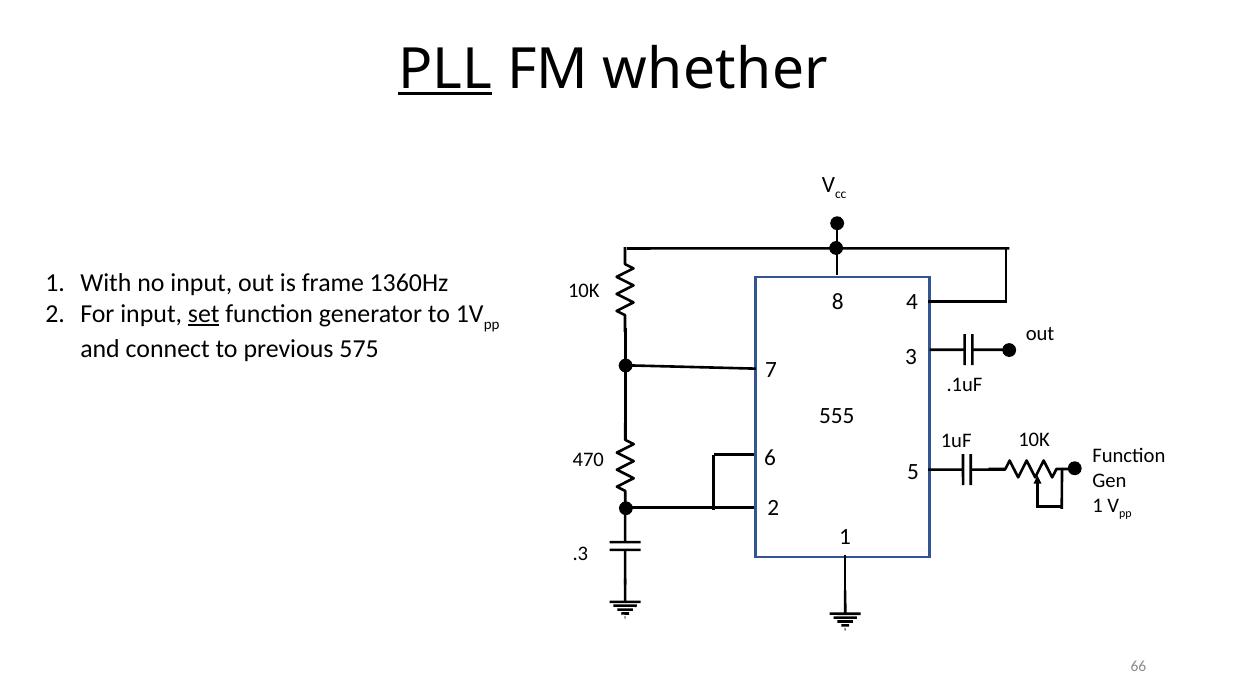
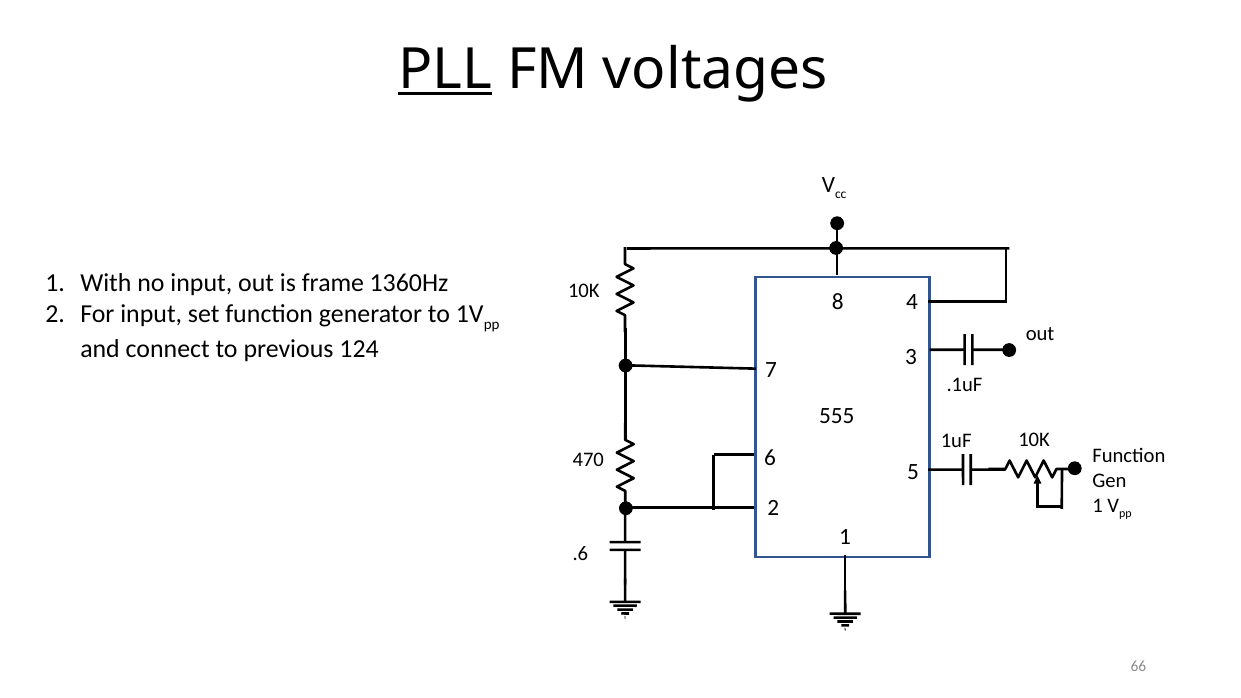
whether: whether -> voltages
set underline: present -> none
575: 575 -> 124
.3: .3 -> .6
